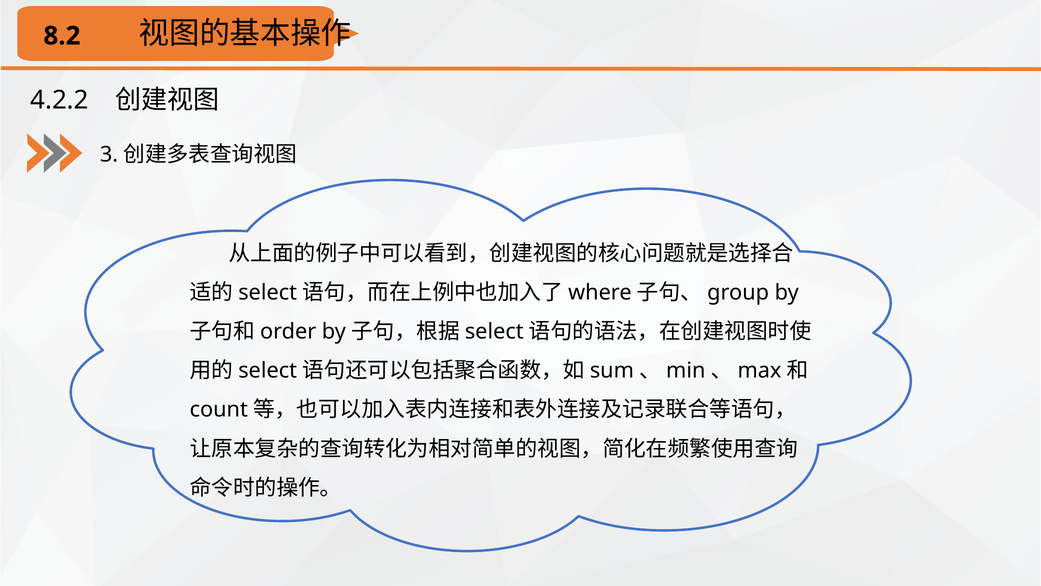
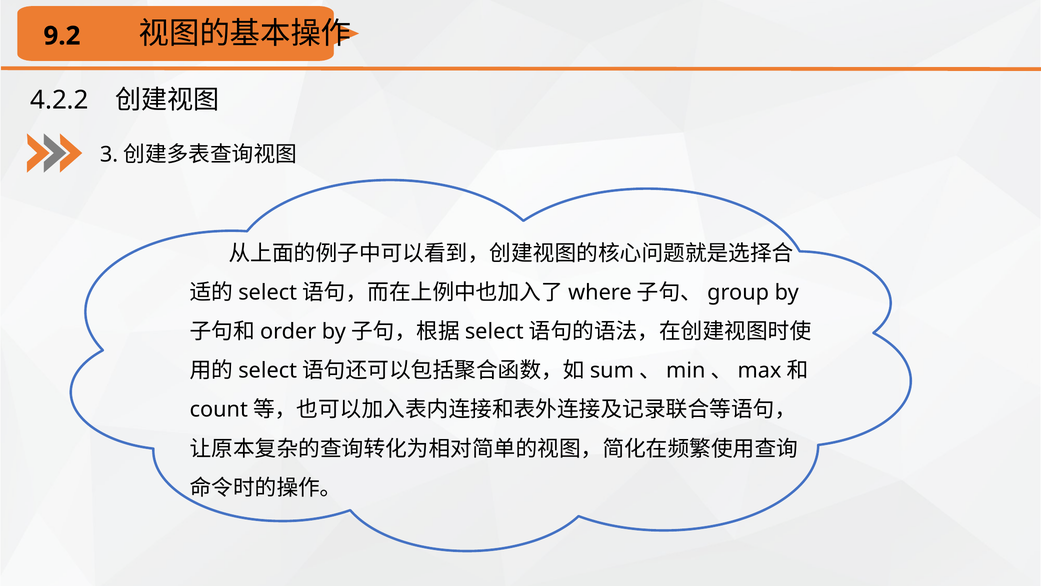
8.2: 8.2 -> 9.2
